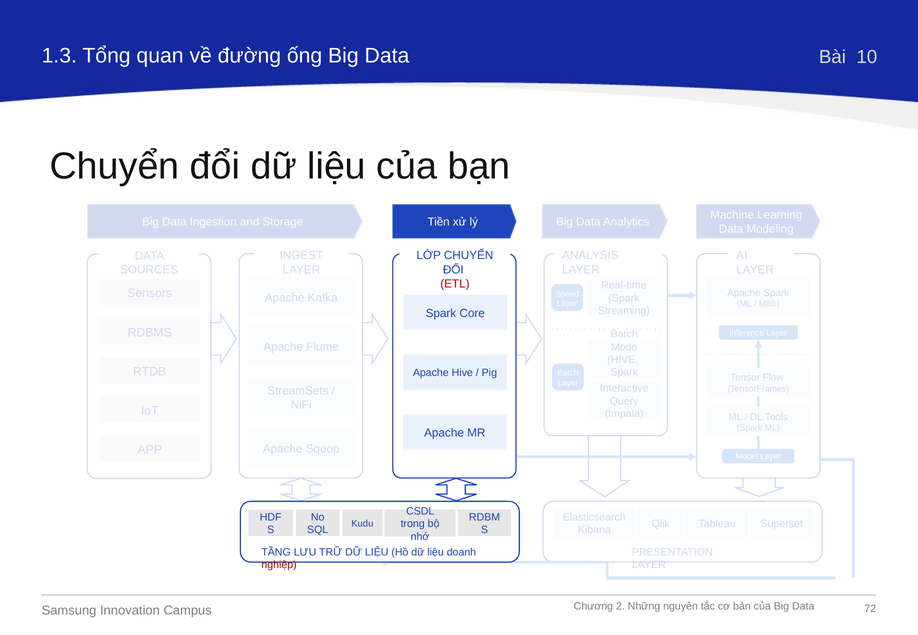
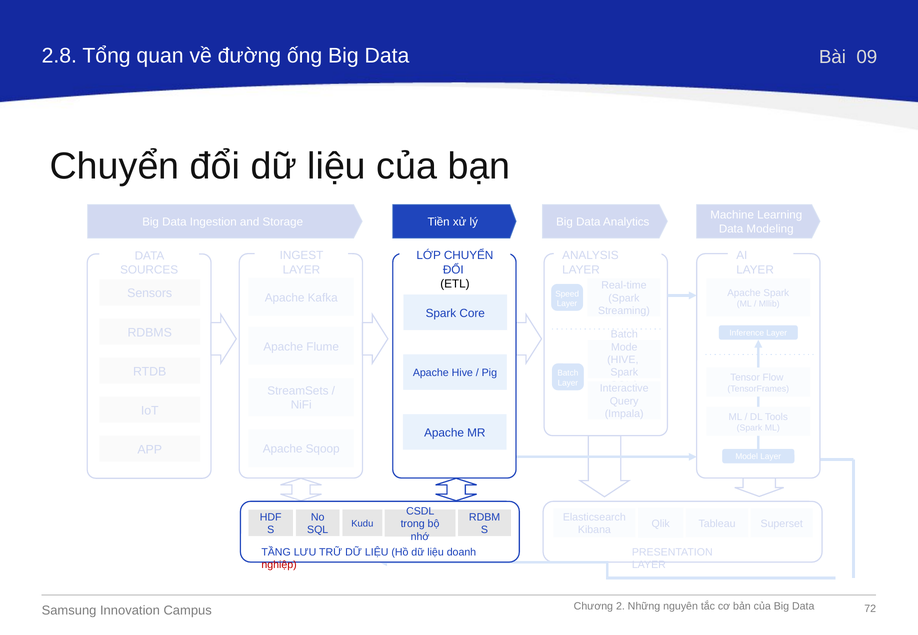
1.3: 1.3 -> 2.8
10: 10 -> 09
ETL colour: red -> black
